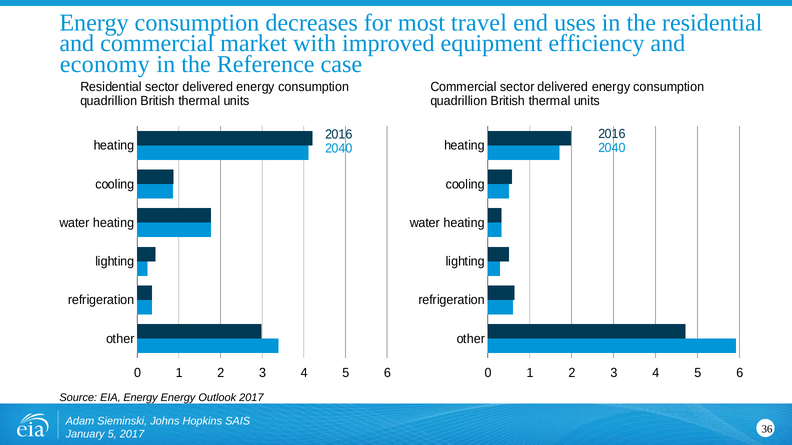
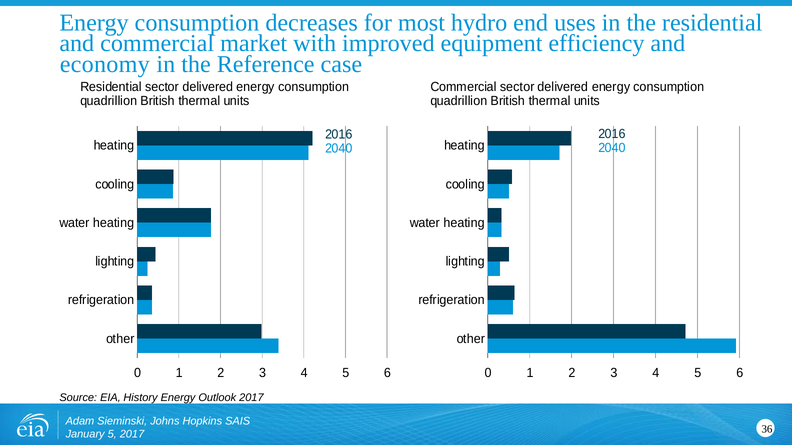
travel: travel -> hydro
EIA Energy: Energy -> History
